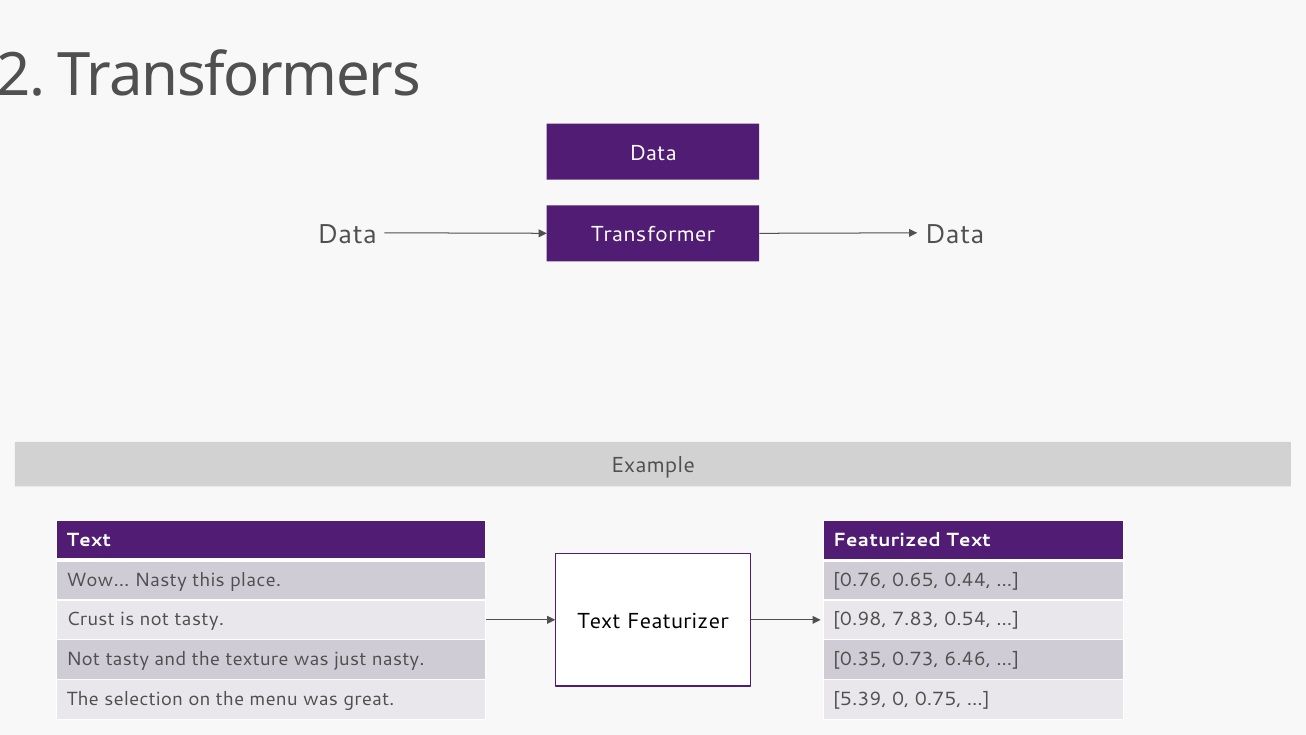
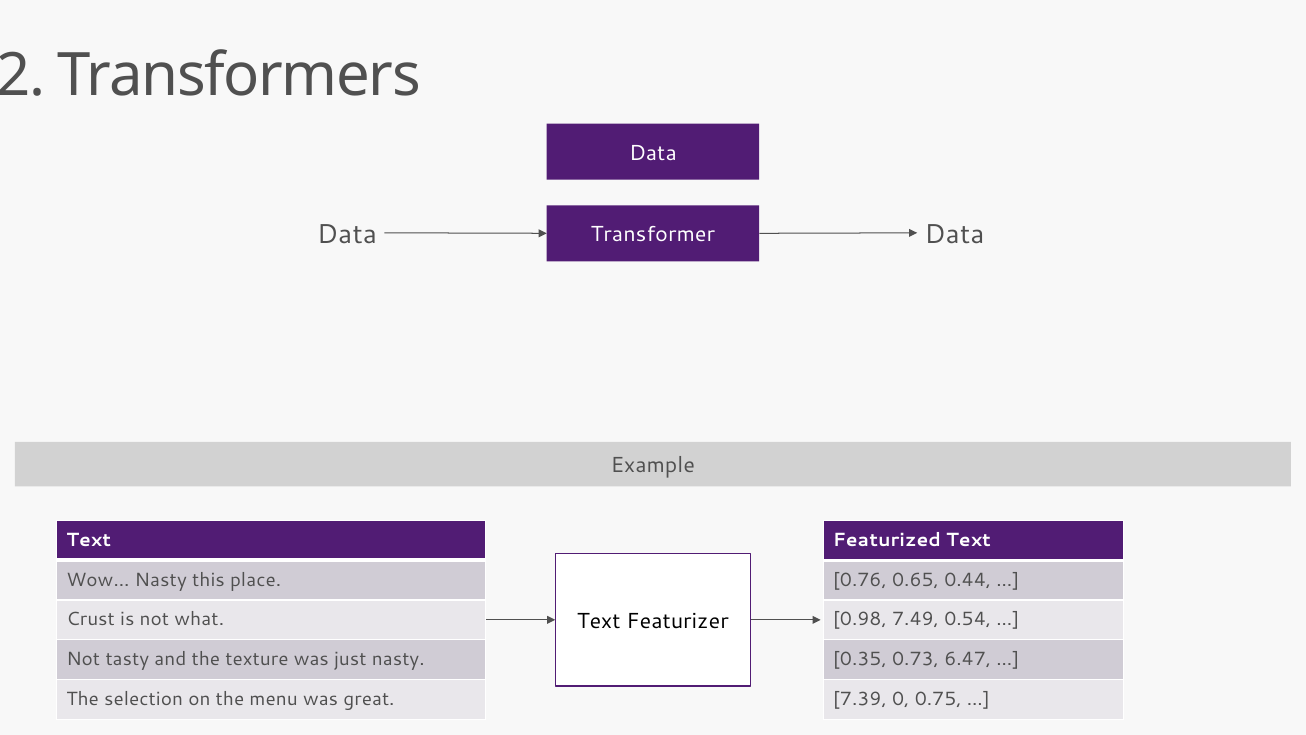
is not tasty: tasty -> what
7.83: 7.83 -> 7.49
6.46: 6.46 -> 6.47
5.39: 5.39 -> 7.39
